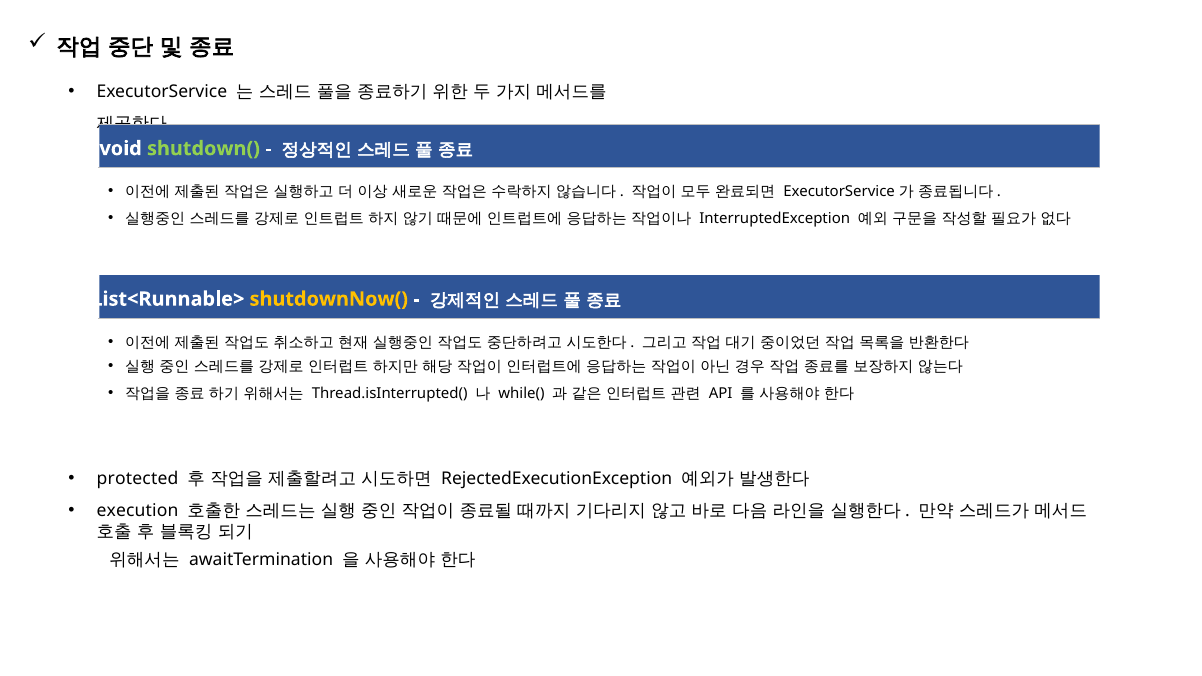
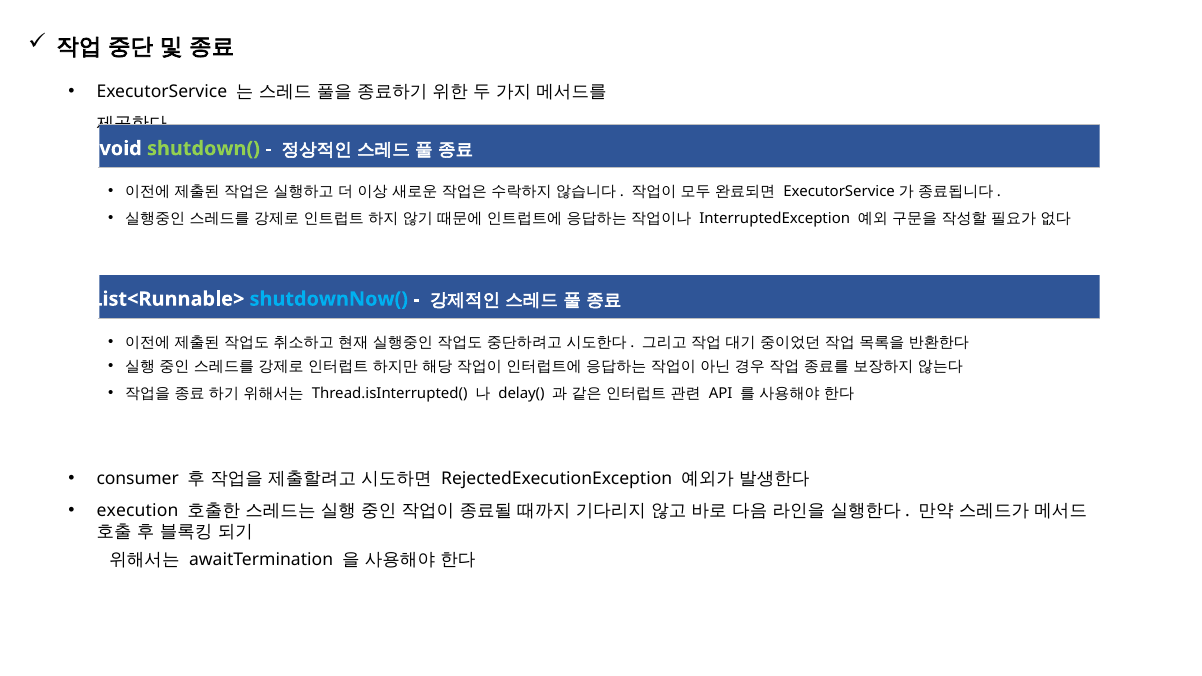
shutdownNow( colour: yellow -> light blue
while(: while( -> delay(
protected: protected -> consumer
